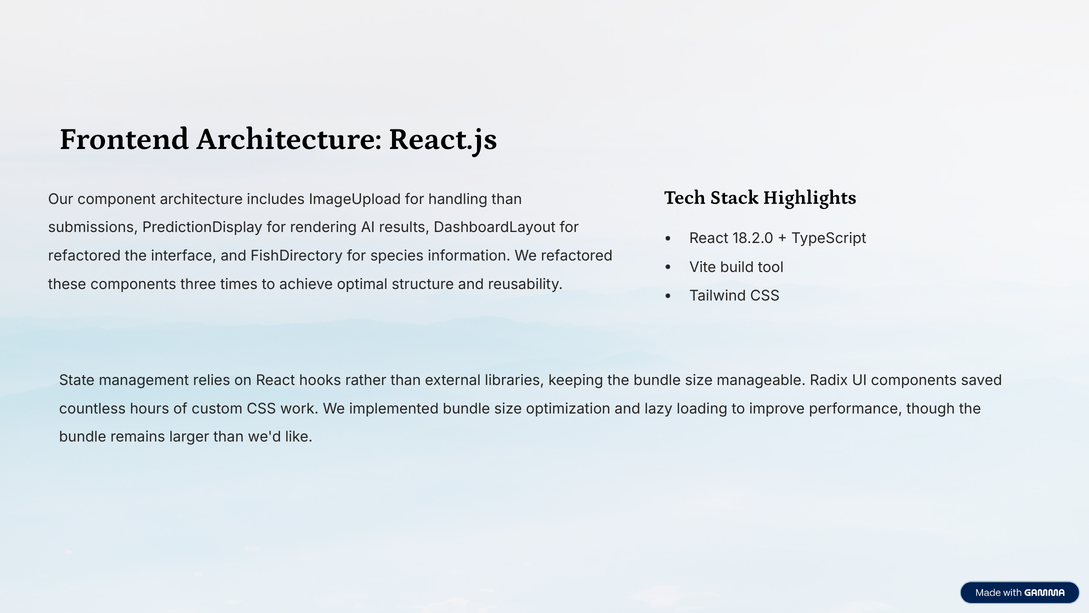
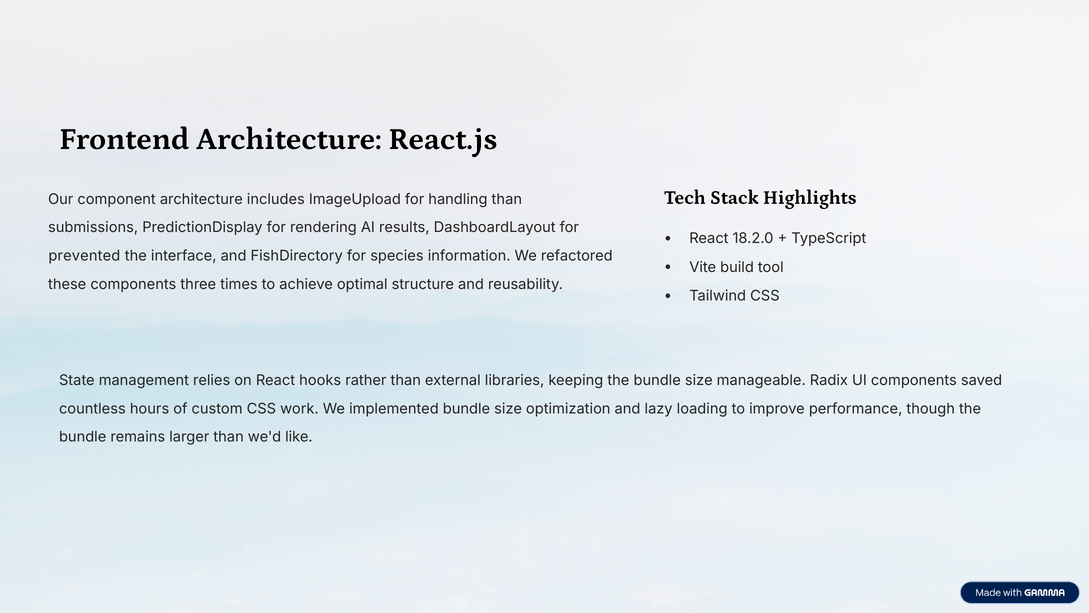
refactored at (84, 256): refactored -> prevented
